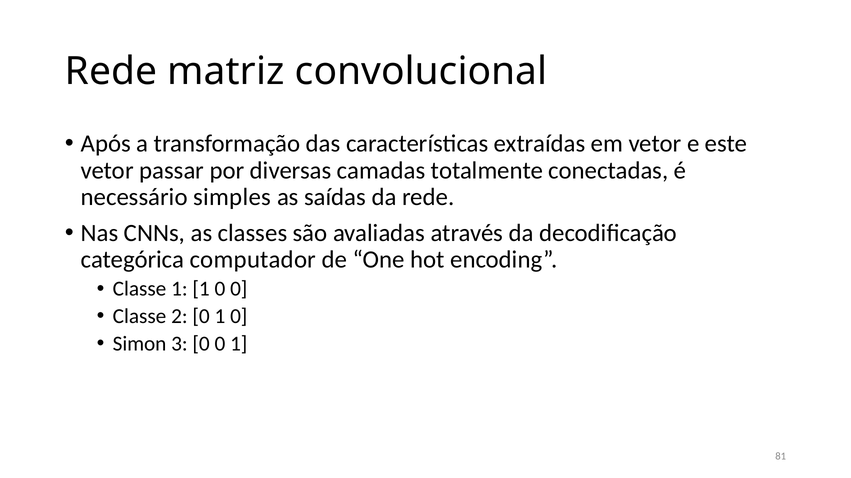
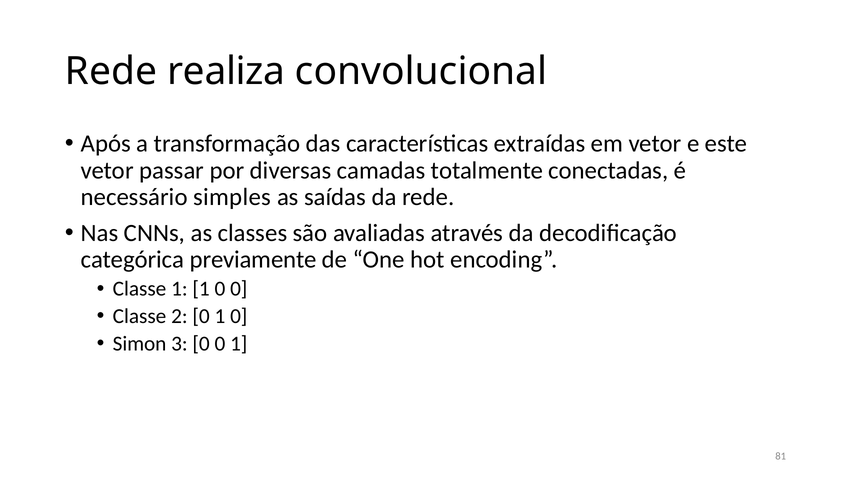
matriz: matriz -> realiza
computador: computador -> previamente
